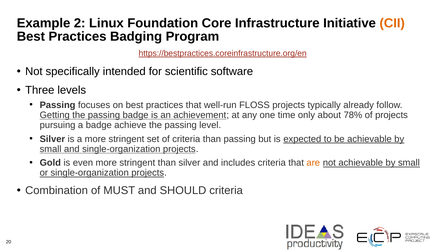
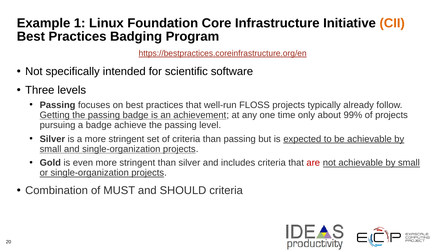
2: 2 -> 1
78%: 78% -> 99%
are colour: orange -> red
